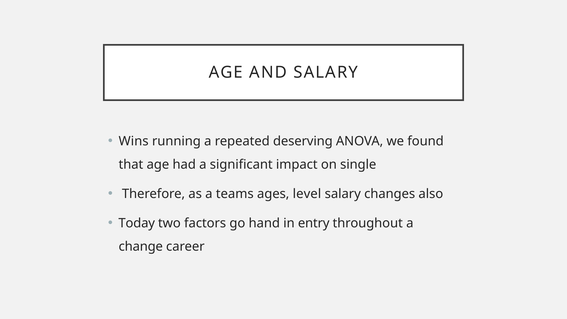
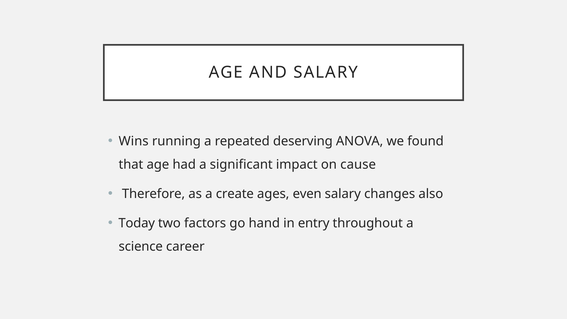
single: single -> cause
teams: teams -> create
level: level -> even
change: change -> science
